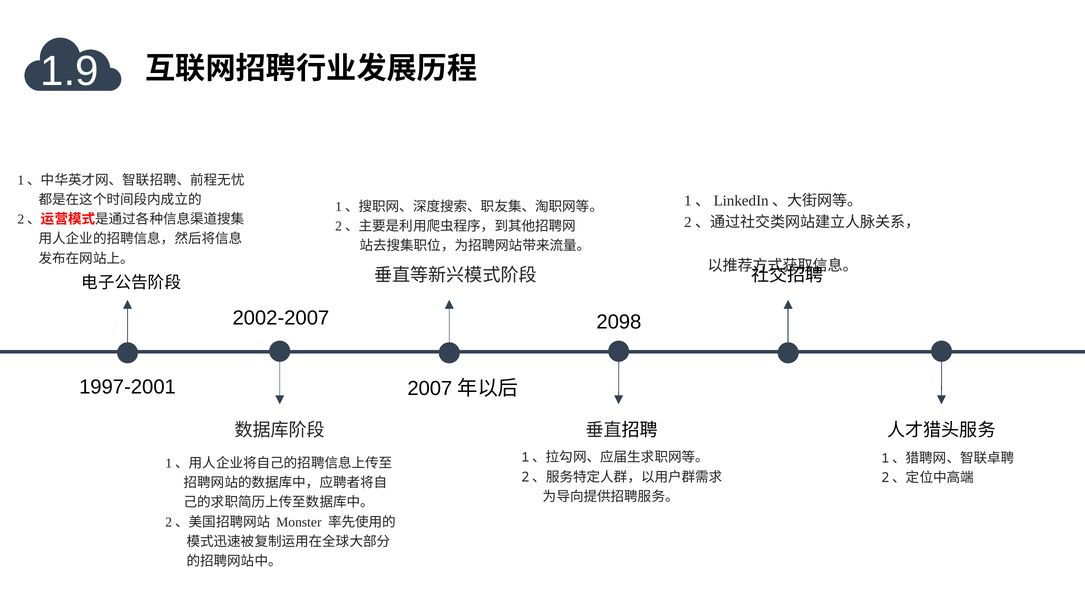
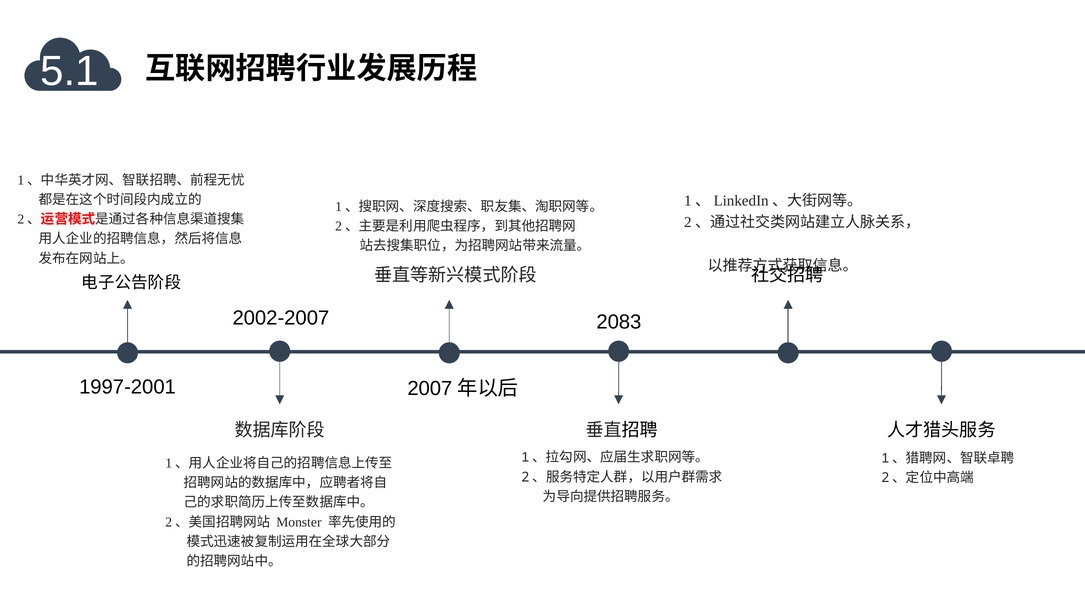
1.9: 1.9 -> 5.1
2098: 2098 -> 2083
